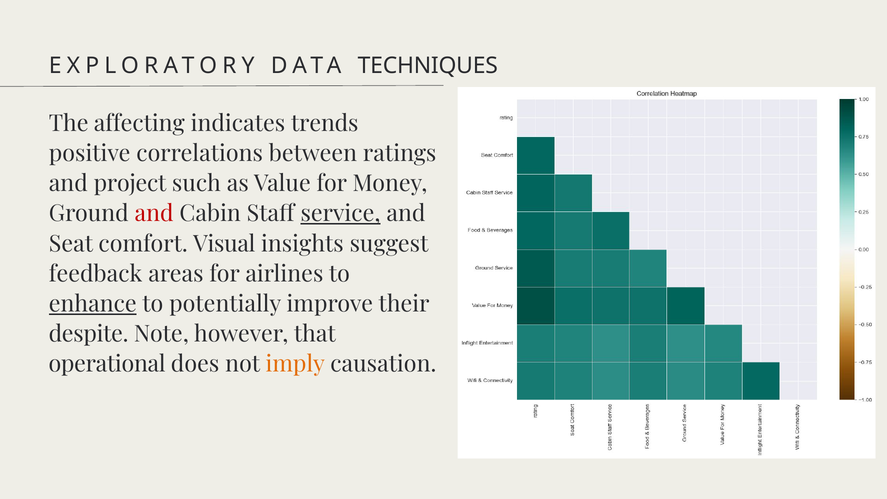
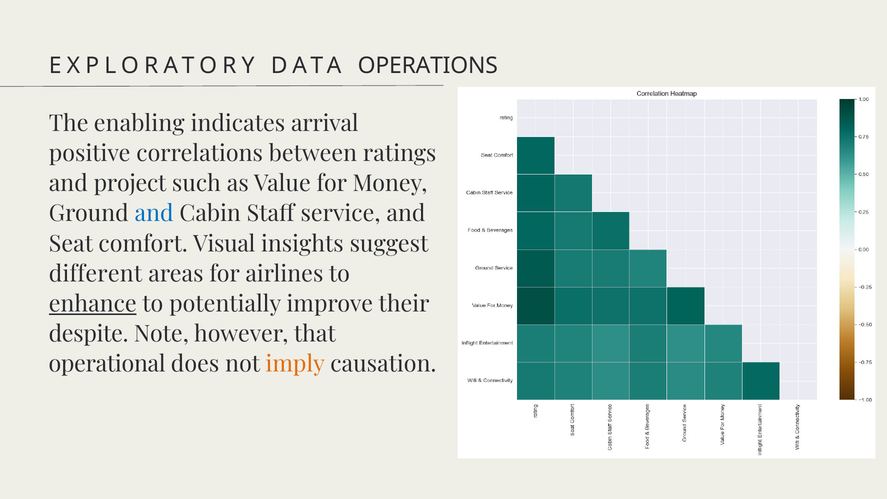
TECHNIQUES: TECHNIQUES -> OPERATIONS
affecting: affecting -> enabling
trends: trends -> arrival
and at (154, 214) colour: red -> blue
service underline: present -> none
feedback: feedback -> different
